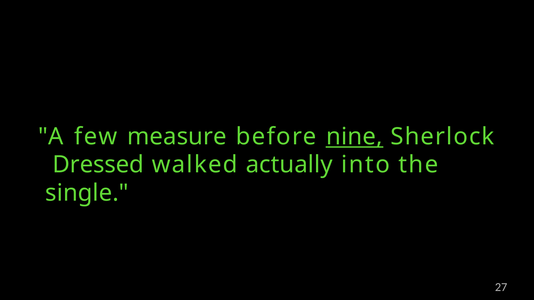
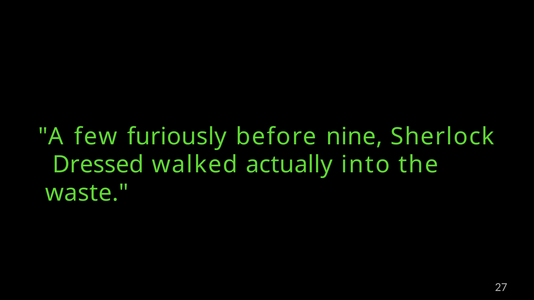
measure: measure -> furiously
nine underline: present -> none
single: single -> waste
